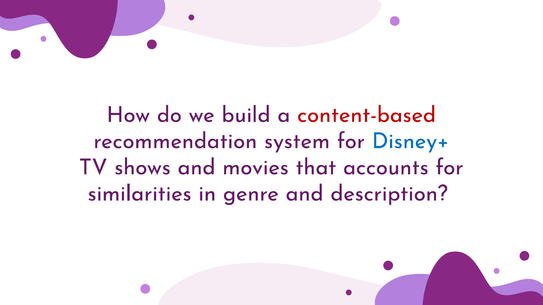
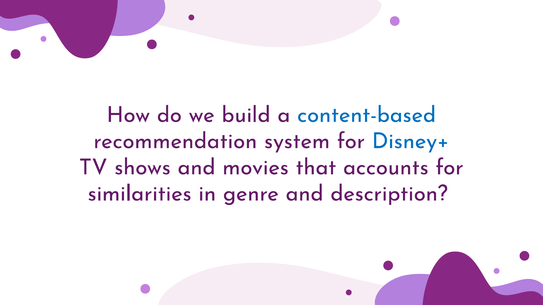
content-based colour: red -> blue
